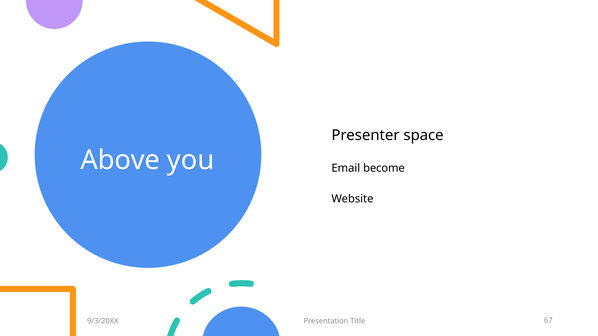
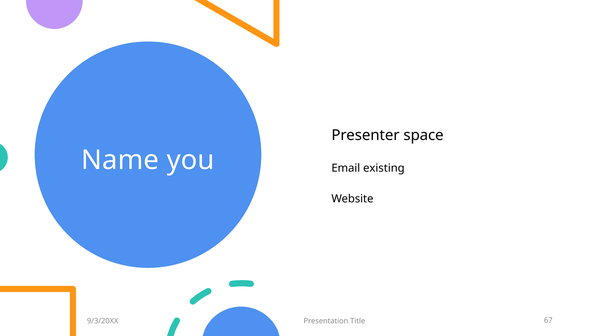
Above: Above -> Name
become: become -> existing
